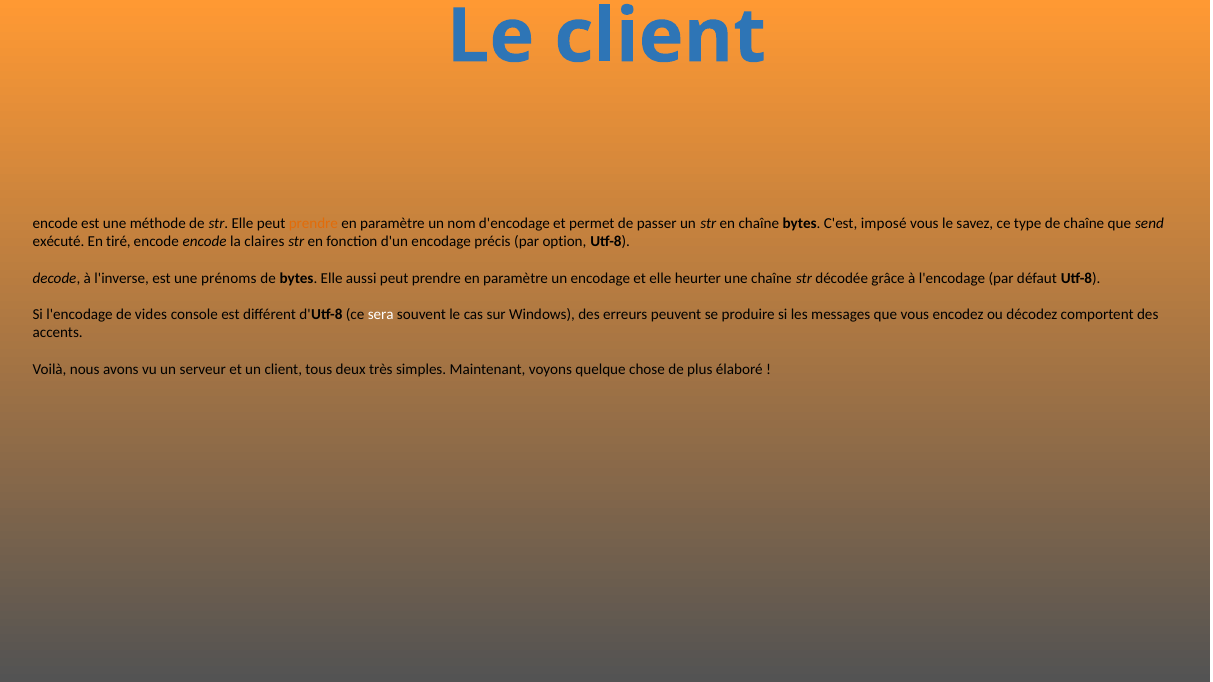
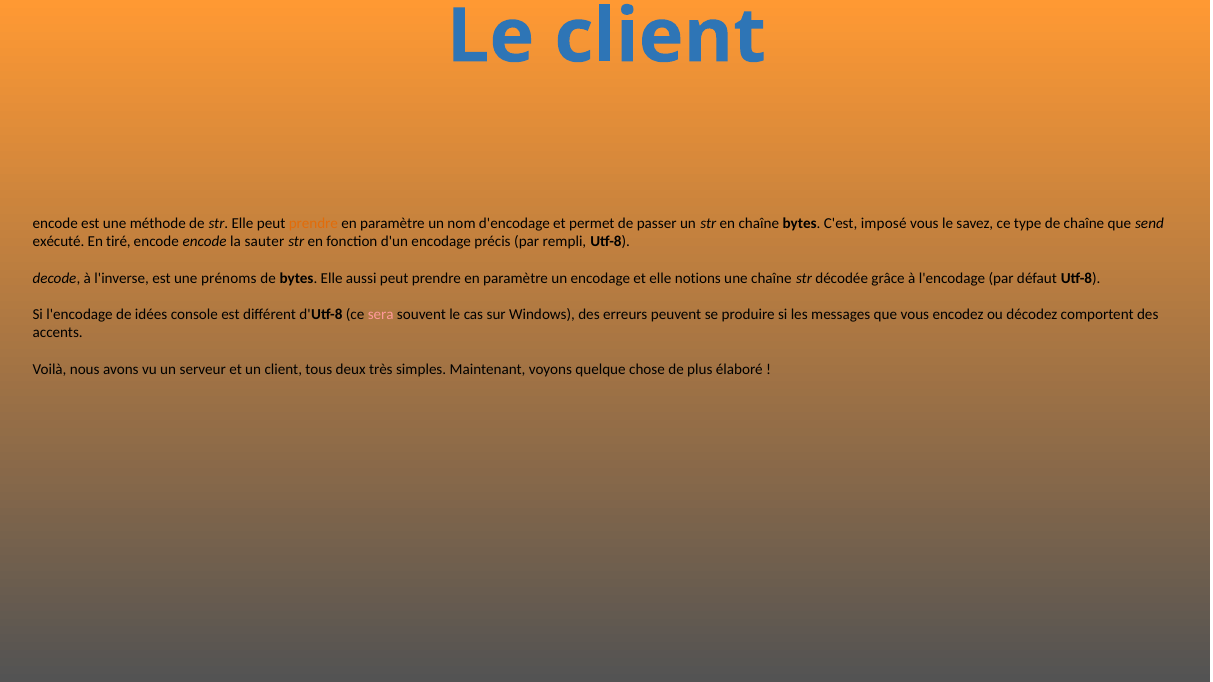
claires: claires -> sauter
option: option -> rempli
heurter: heurter -> notions
vides: vides -> idées
sera colour: white -> pink
